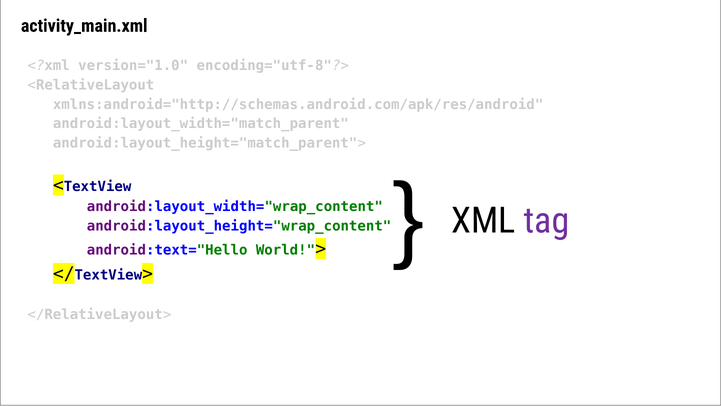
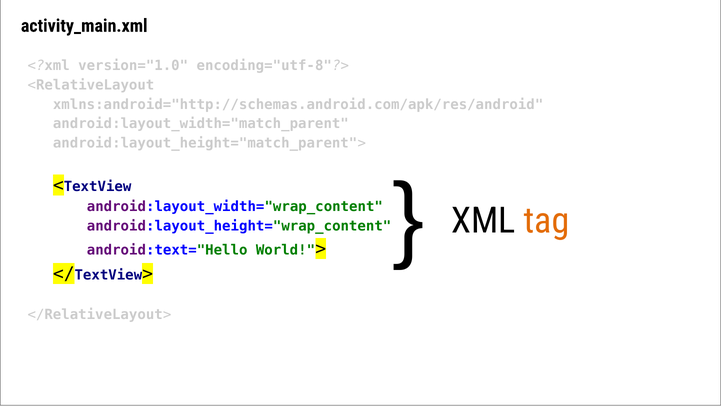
tag colour: purple -> orange
